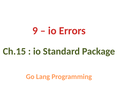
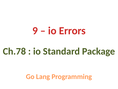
Ch.15: Ch.15 -> Ch.78
